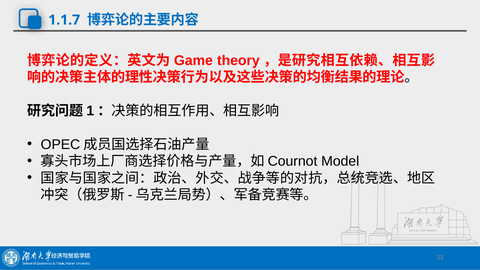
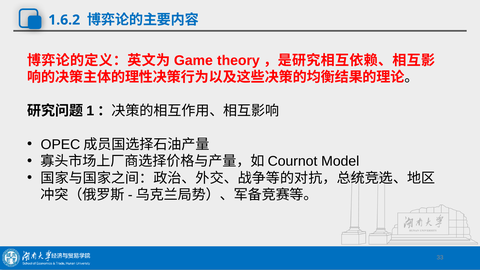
1.1.7: 1.1.7 -> 1.6.2
